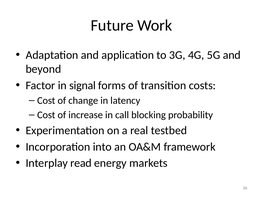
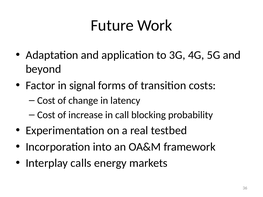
read: read -> calls
